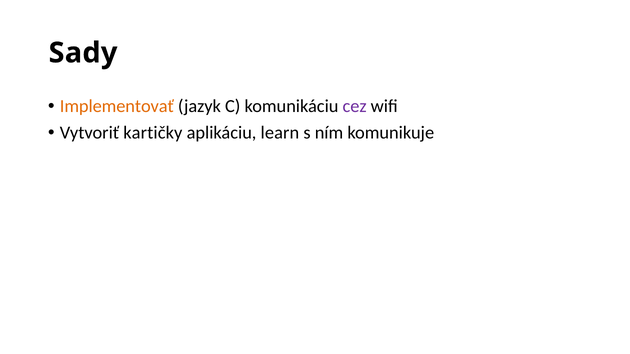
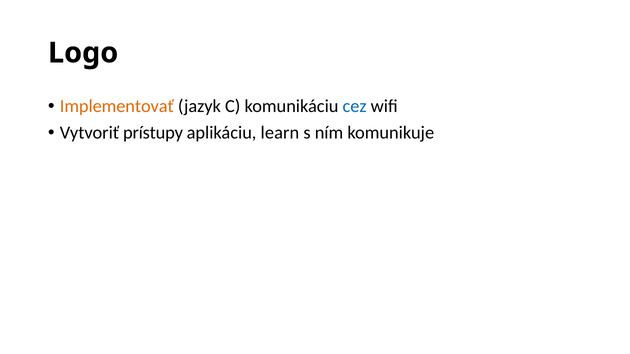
Sady: Sady -> Logo
cez colour: purple -> blue
kartičky: kartičky -> prístupy
